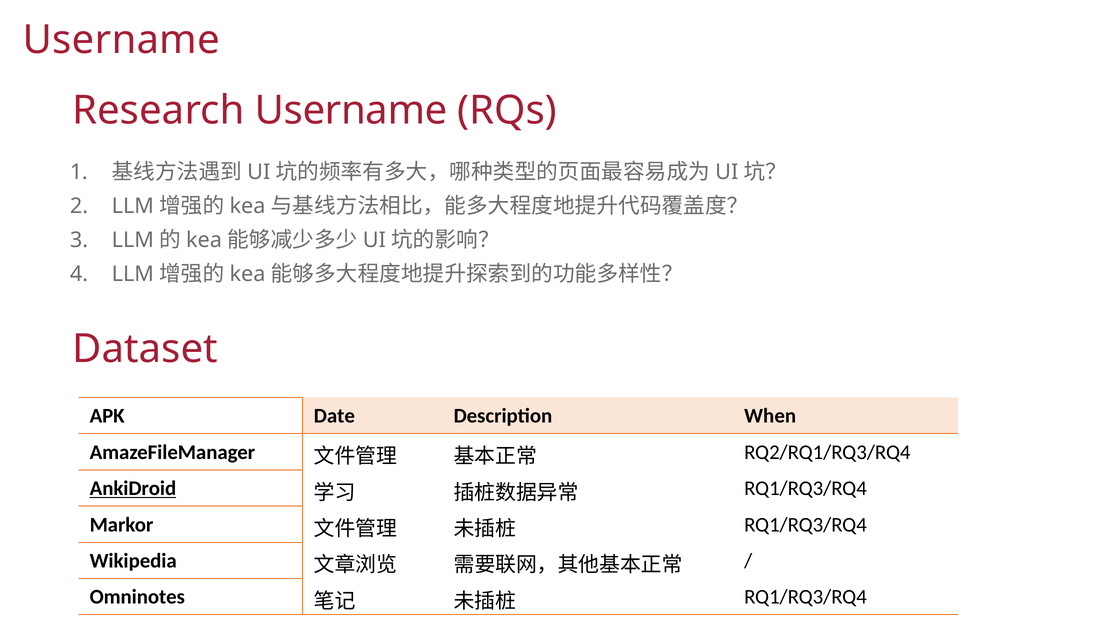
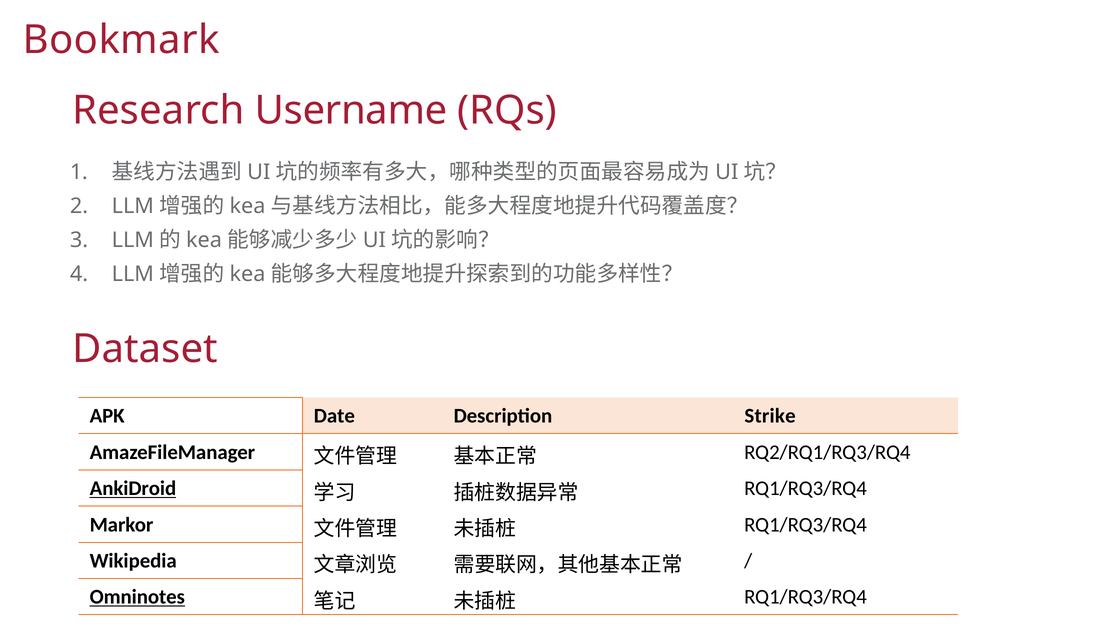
Username at (121, 40): Username -> Bookmark
When: When -> Strike
Omninotes underline: none -> present
